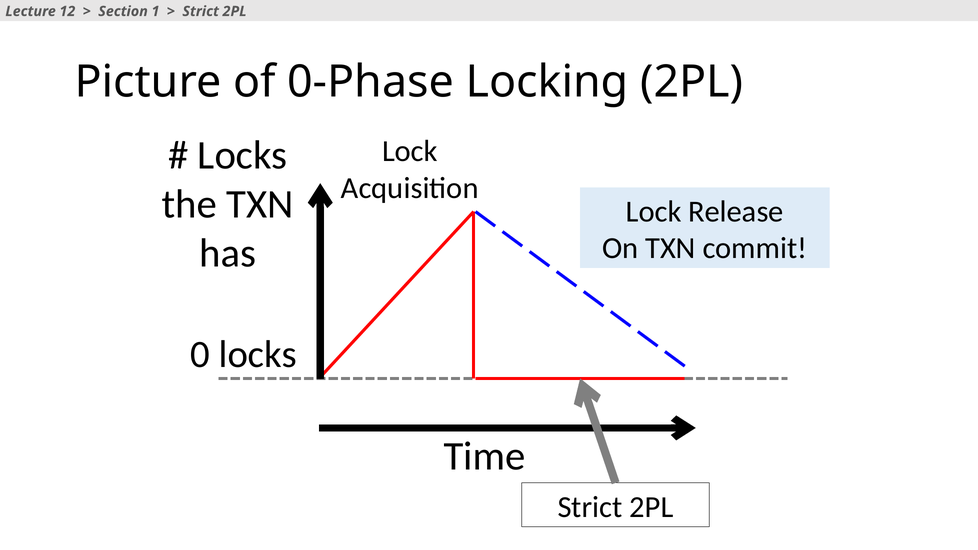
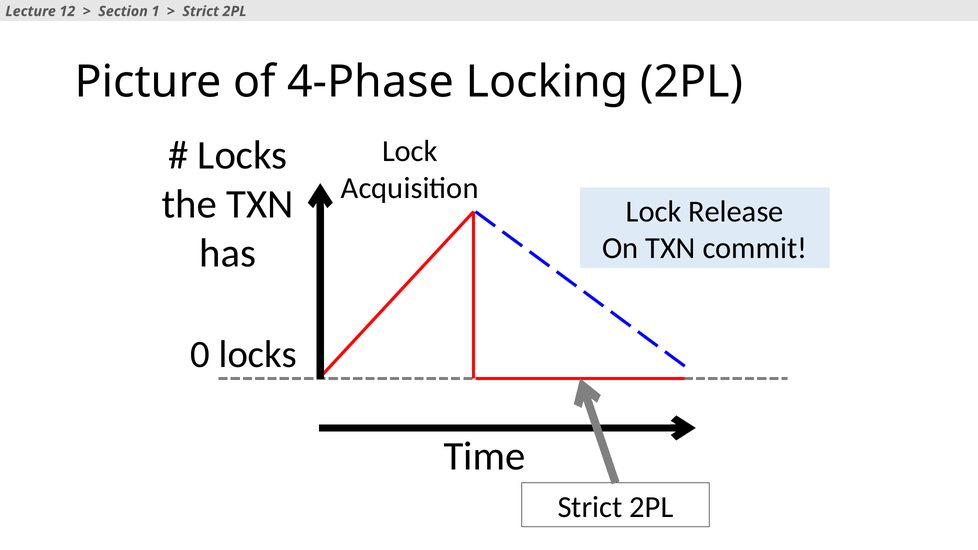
0-Phase: 0-Phase -> 4-Phase
